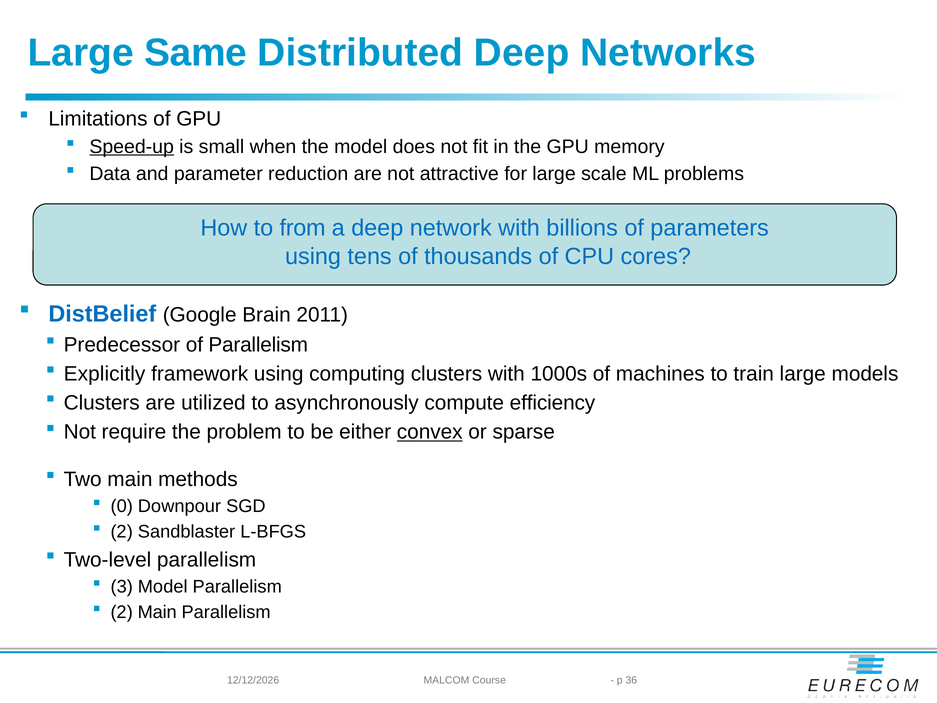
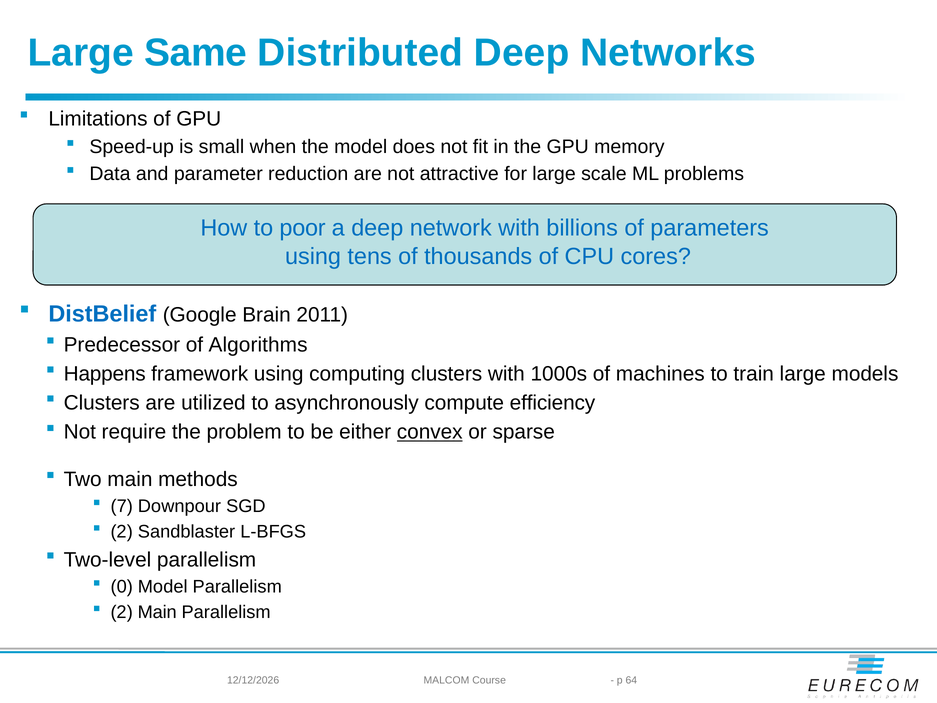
Speed-up underline: present -> none
from: from -> poor
of Parallelism: Parallelism -> Algorithms
Explicitly: Explicitly -> Happens
0: 0 -> 7
3: 3 -> 0
36: 36 -> 64
